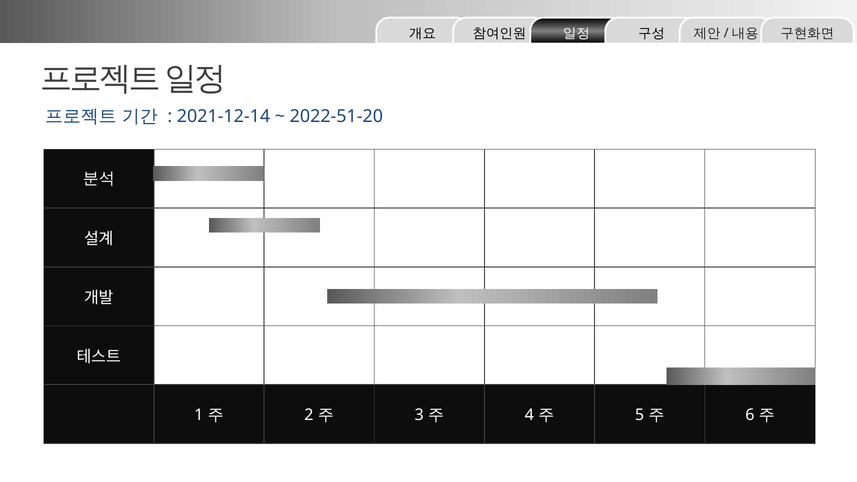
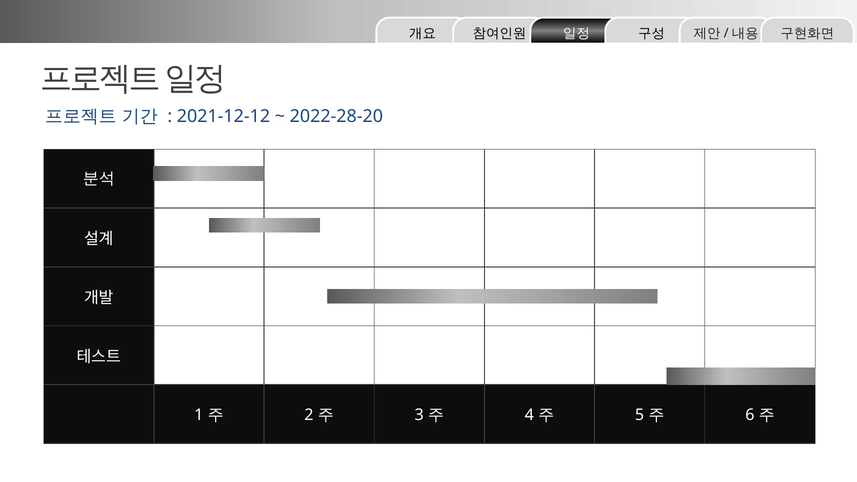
2021-12-14: 2021-12-14 -> 2021-12-12
2022-51-20: 2022-51-20 -> 2022-28-20
